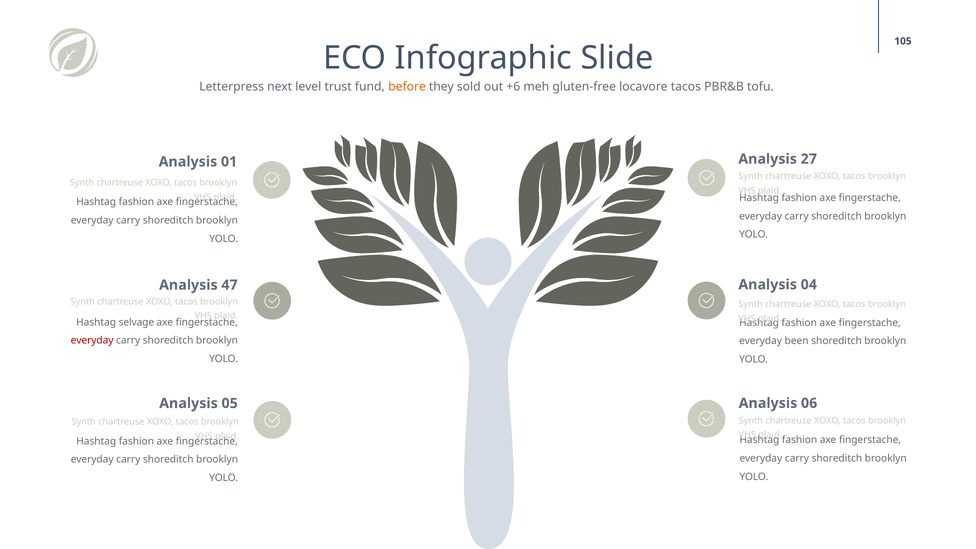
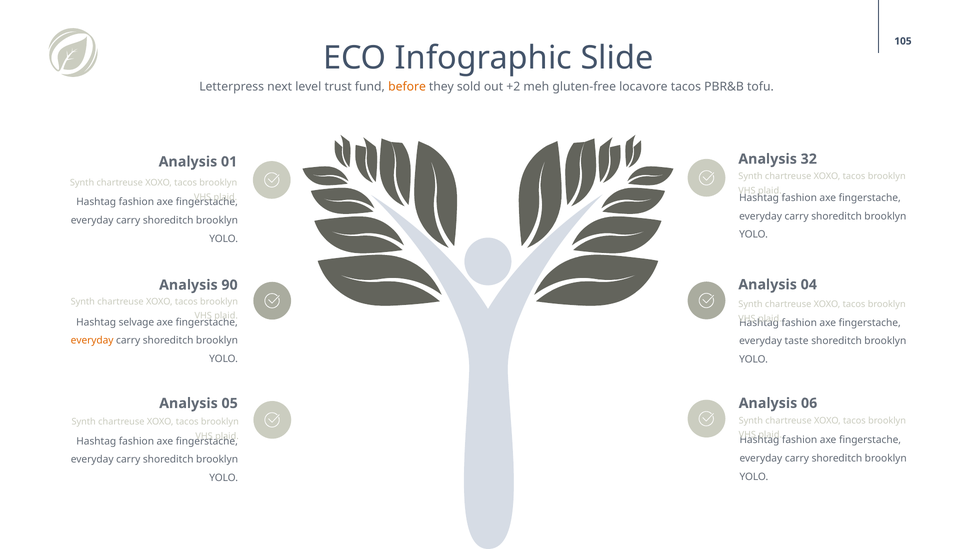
+6: +6 -> +2
27: 27 -> 32
47: 47 -> 90
everyday at (92, 341) colour: red -> orange
been: been -> taste
